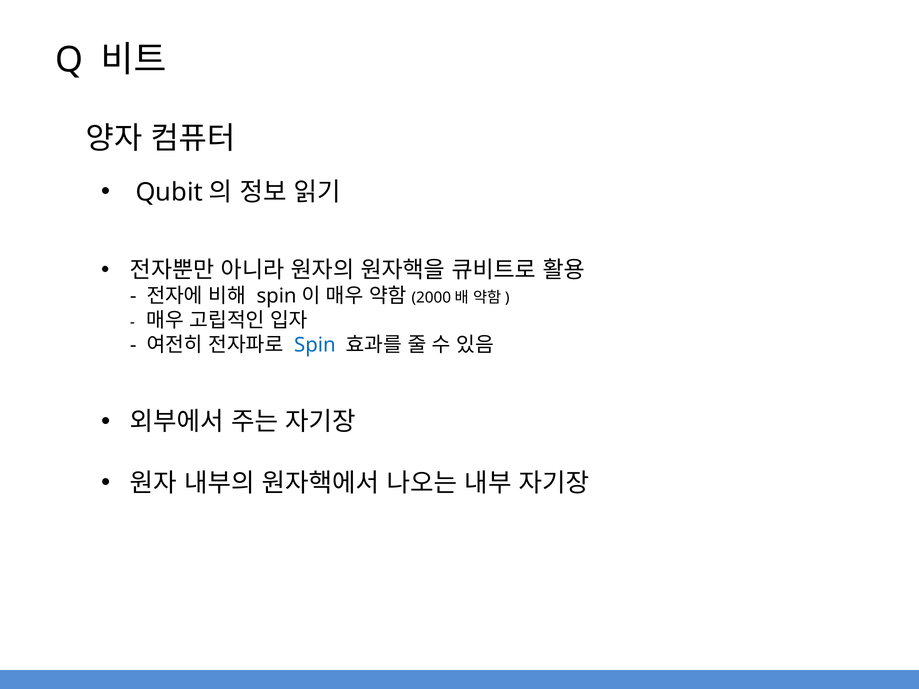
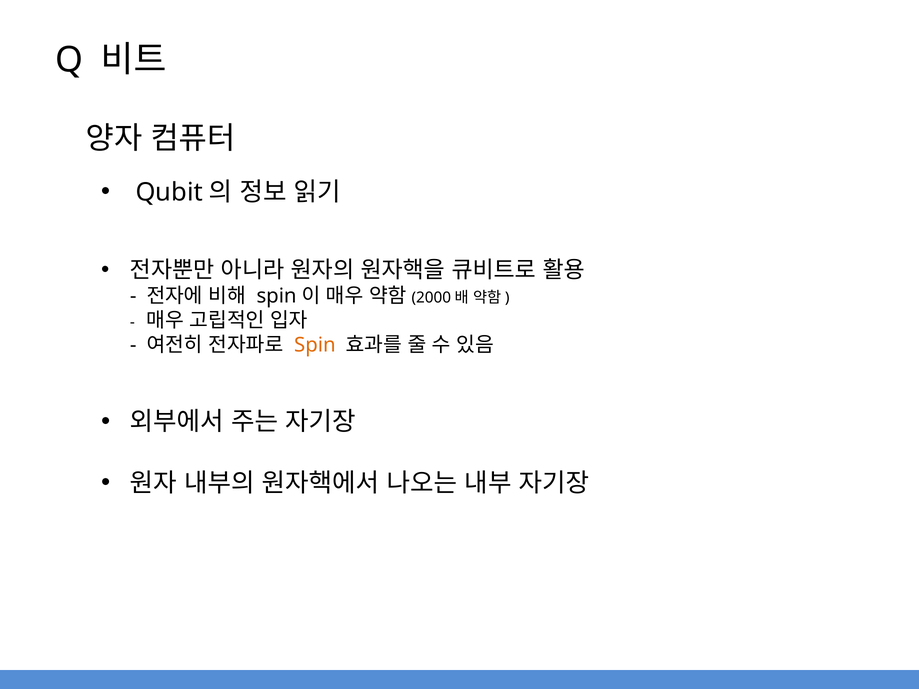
Spin colour: blue -> orange
